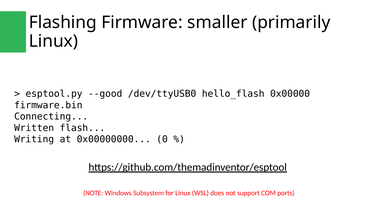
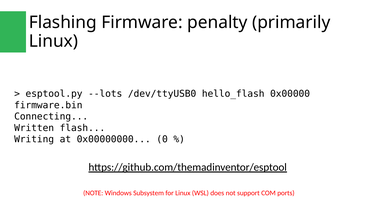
smaller: smaller -> penalty
--good: --good -> --lots
